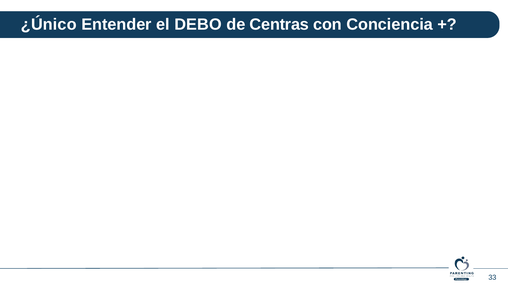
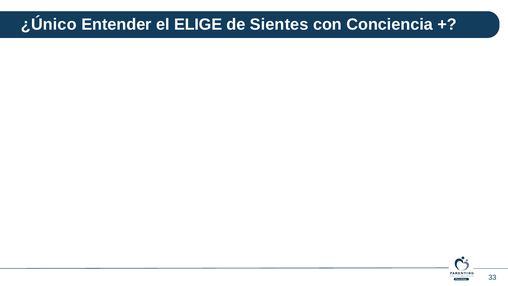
DEBO: DEBO -> ELIGE
Centras: Centras -> Sientes
